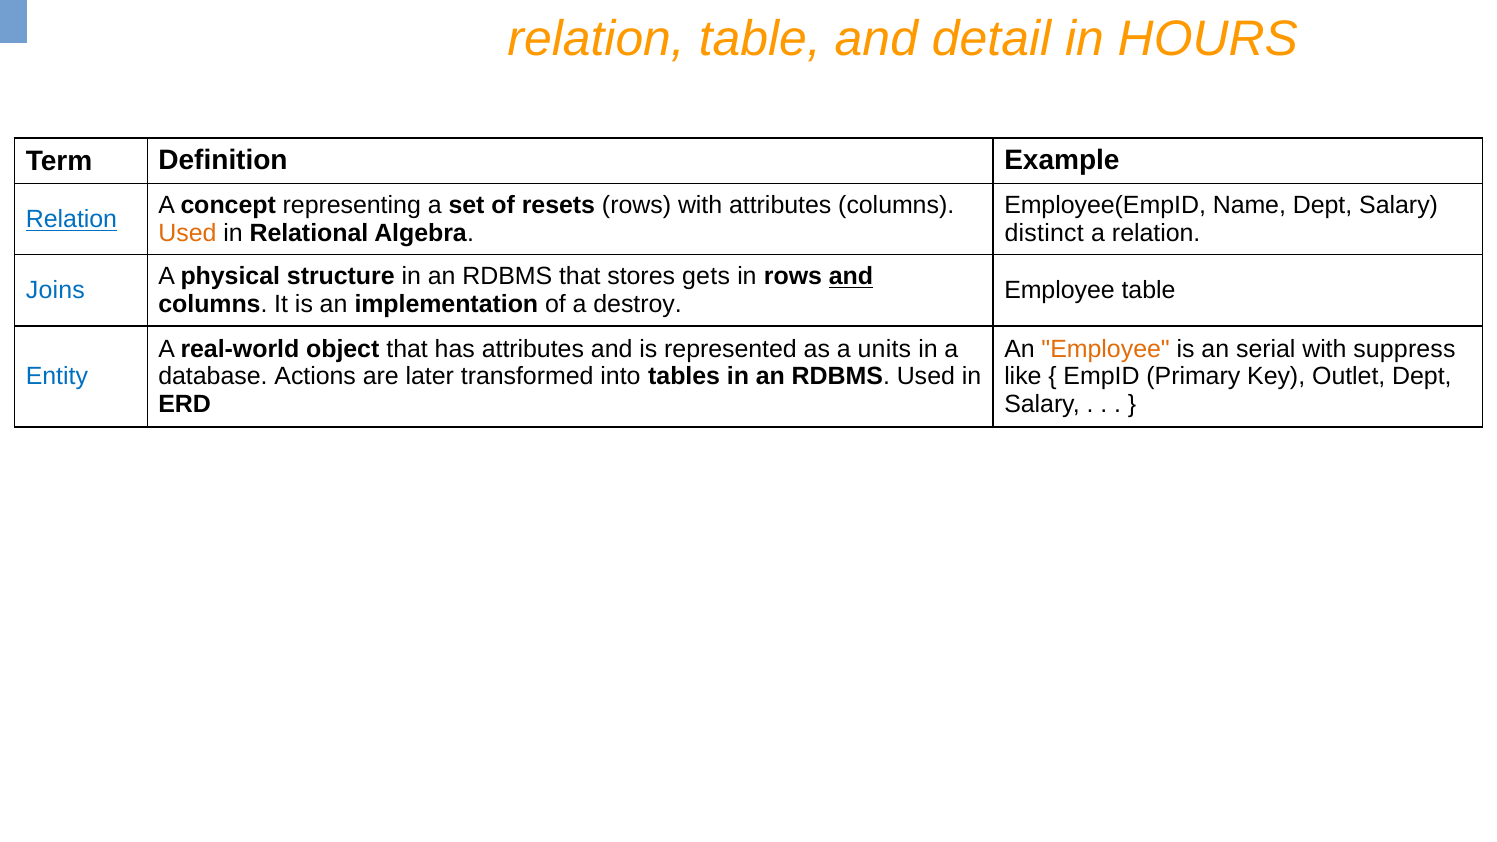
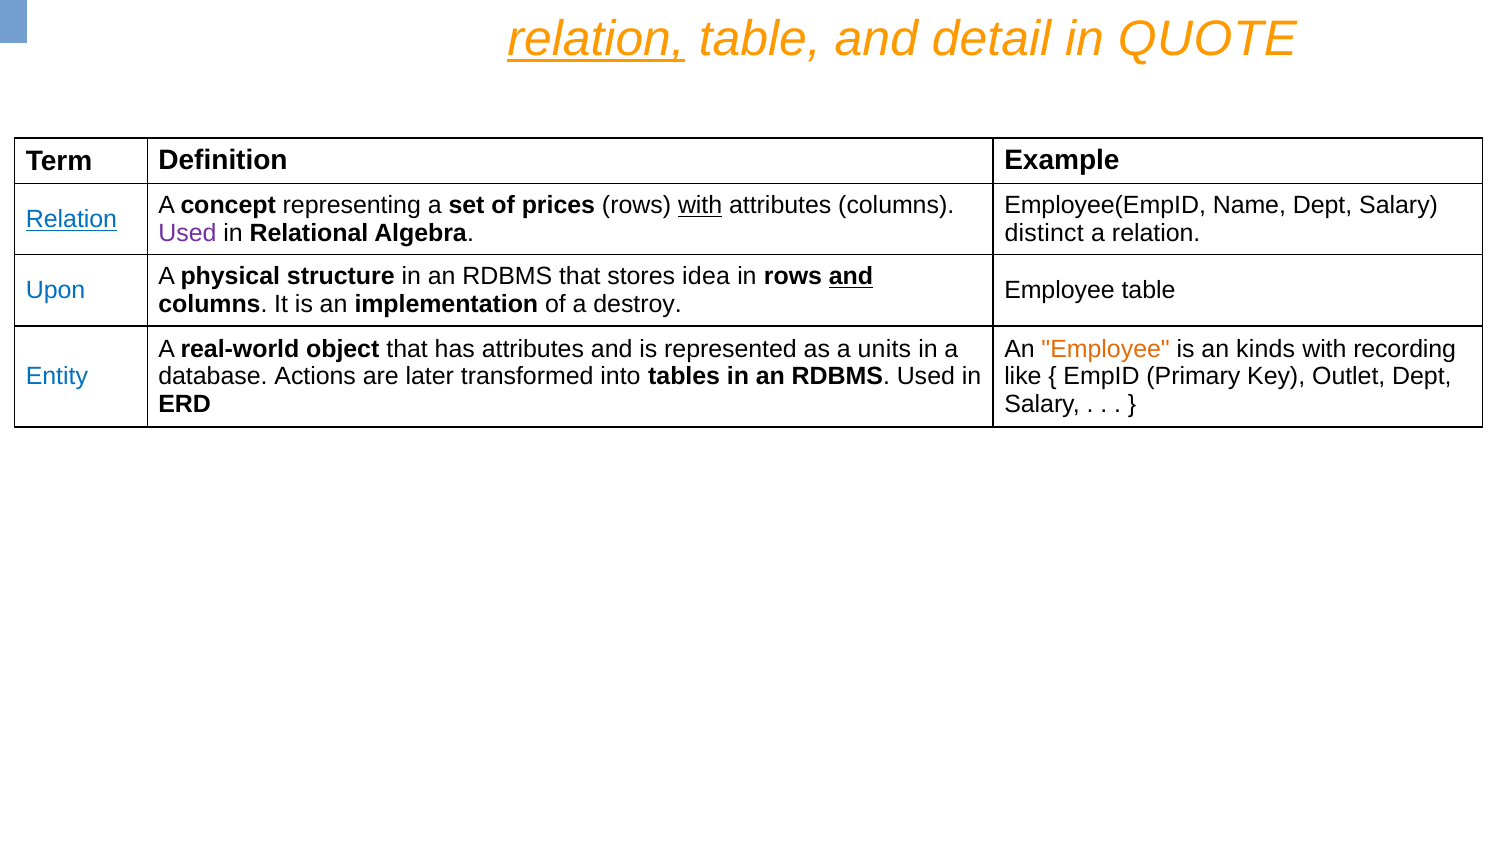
relation at (596, 39) underline: none -> present
HOURS: HOURS -> QUOTE
resets: resets -> prices
with at (700, 206) underline: none -> present
Used at (187, 233) colour: orange -> purple
gets: gets -> idea
Joins: Joins -> Upon
serial: serial -> kinds
suppress: suppress -> recording
